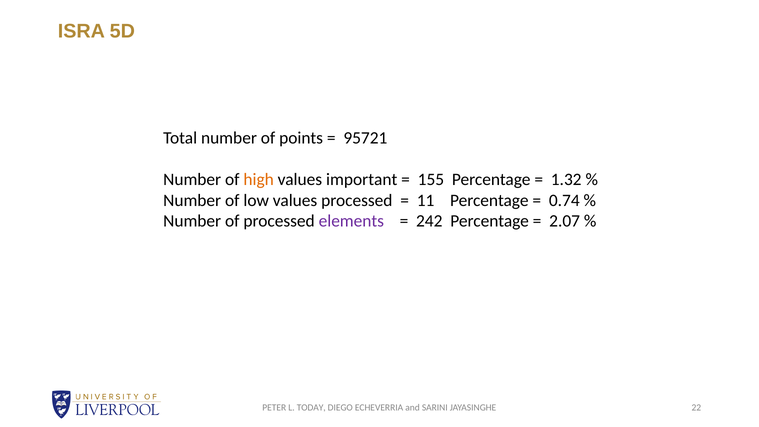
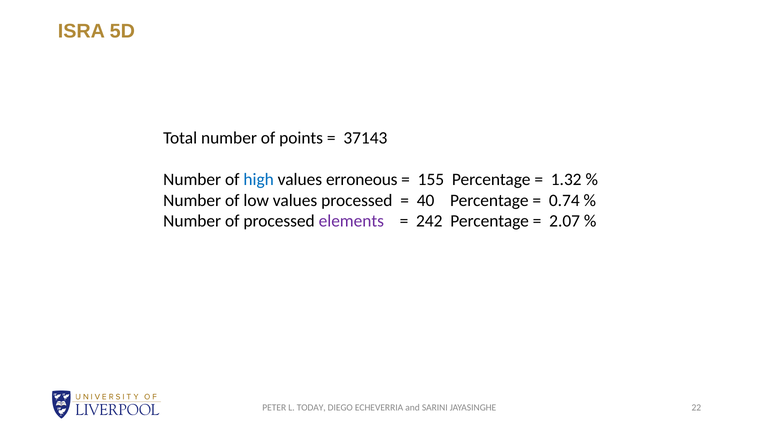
95721: 95721 -> 37143
high colour: orange -> blue
important: important -> erroneous
11: 11 -> 40
